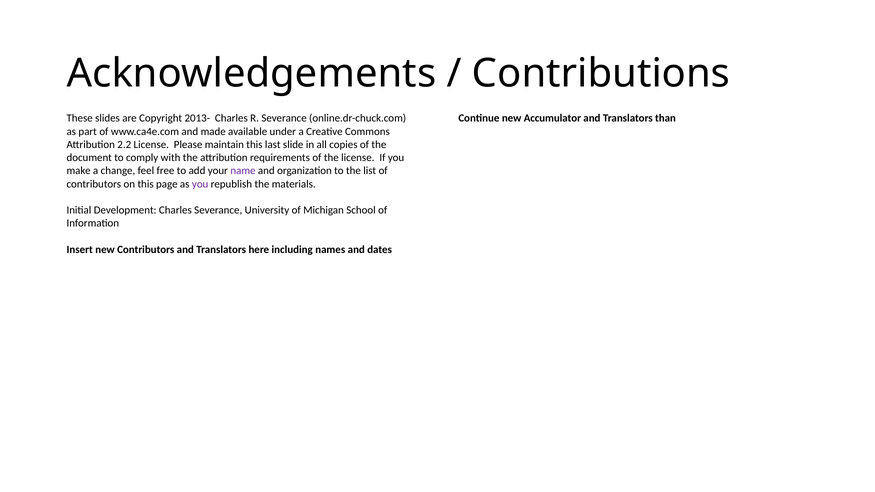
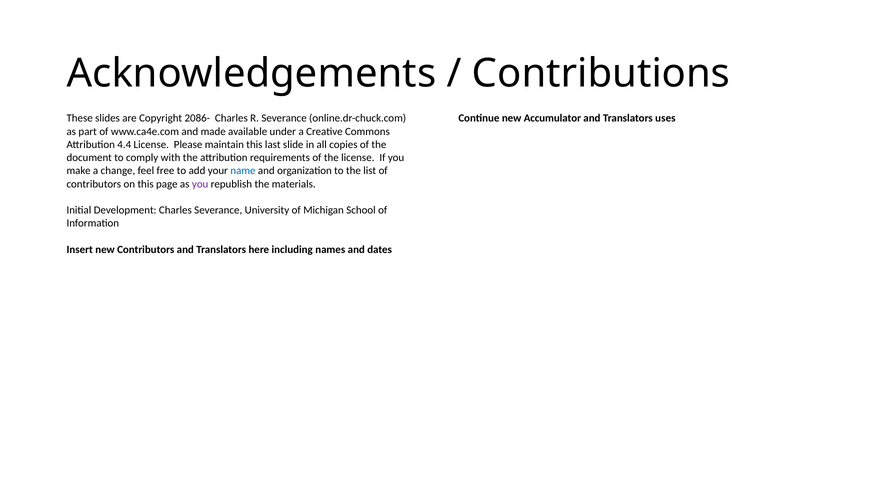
2013-: 2013- -> 2086-
than: than -> uses
2.2: 2.2 -> 4.4
name colour: purple -> blue
